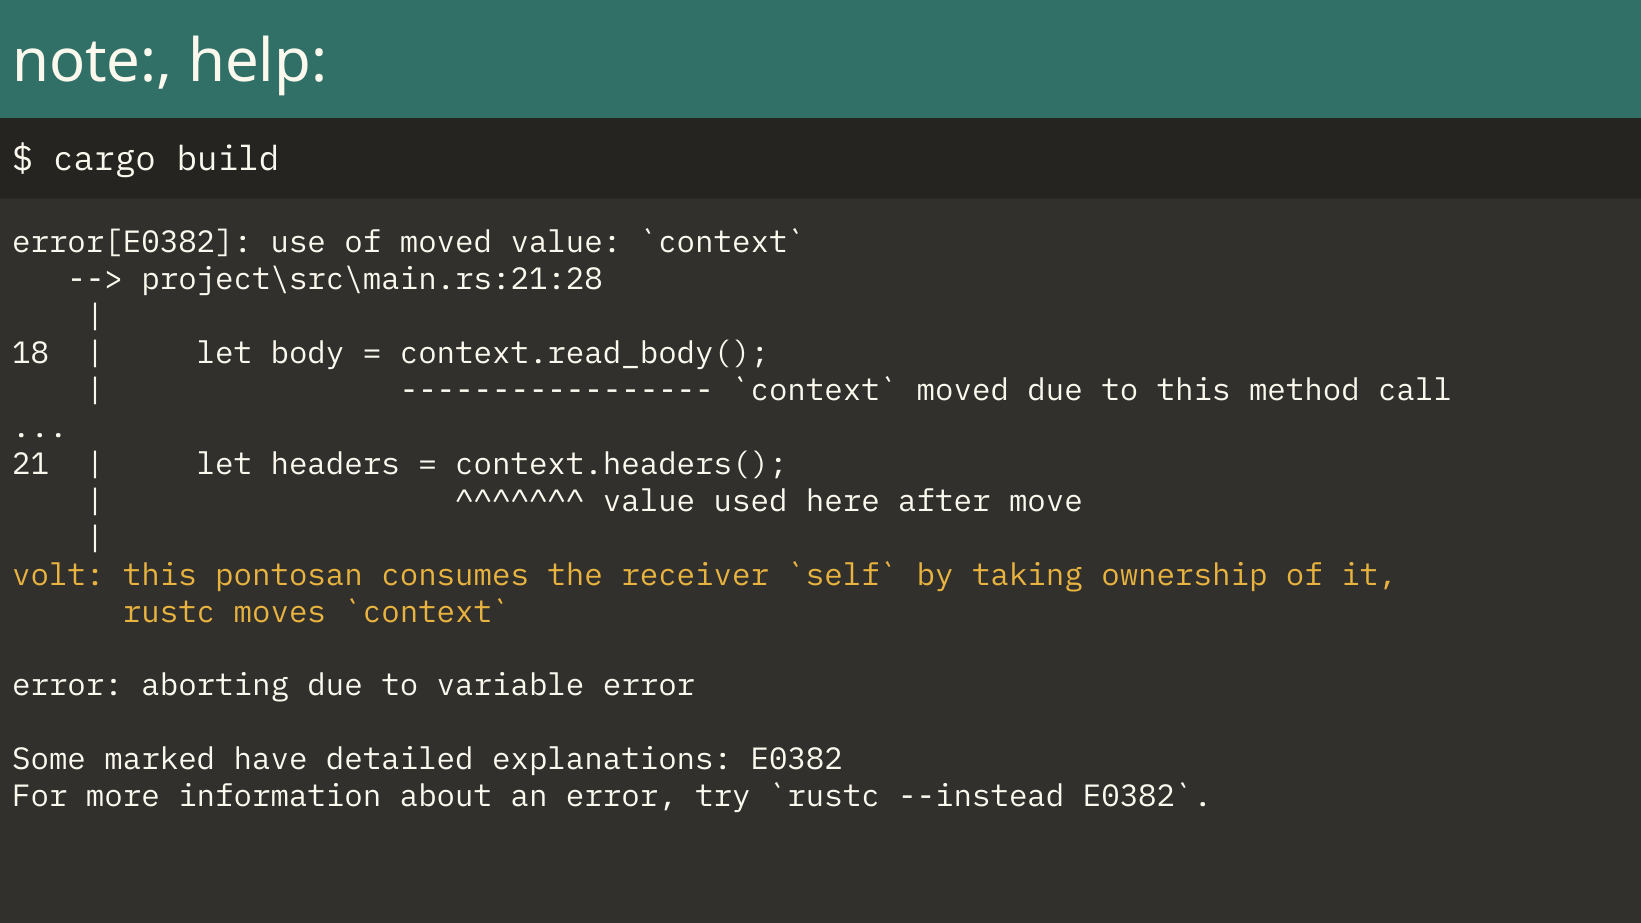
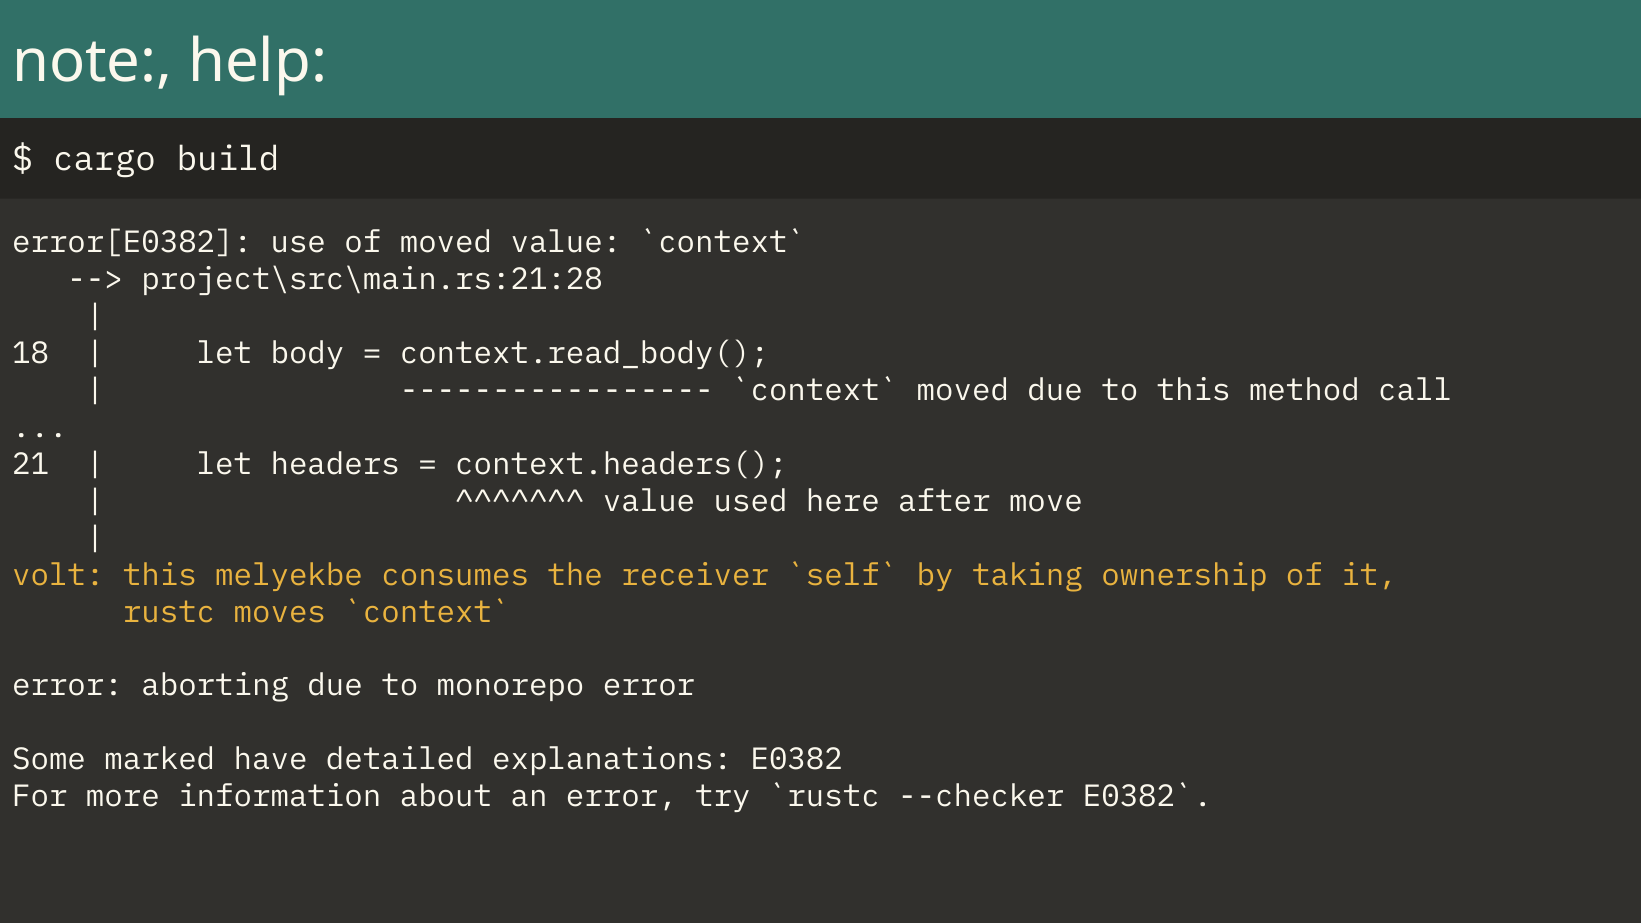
pontosan: pontosan -> melyekbe
variable: variable -> monorepo
--instead: --instead -> --checker
